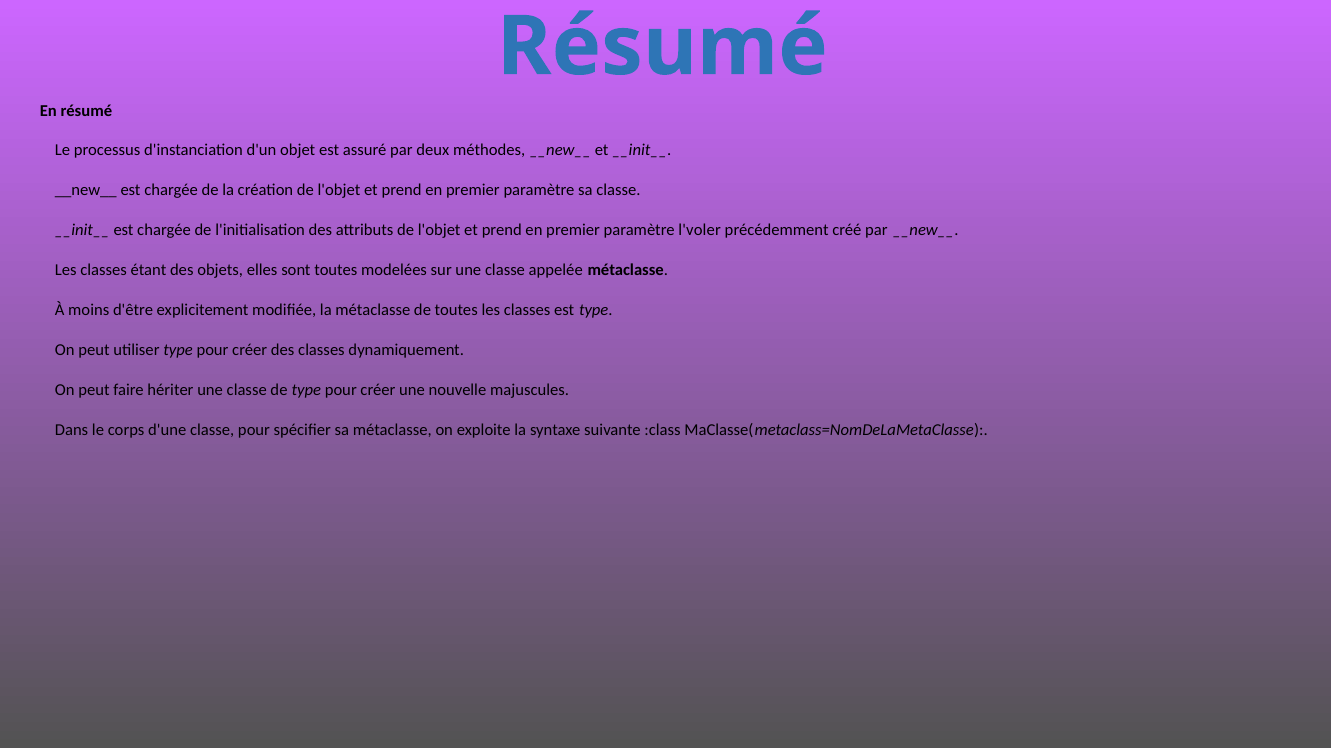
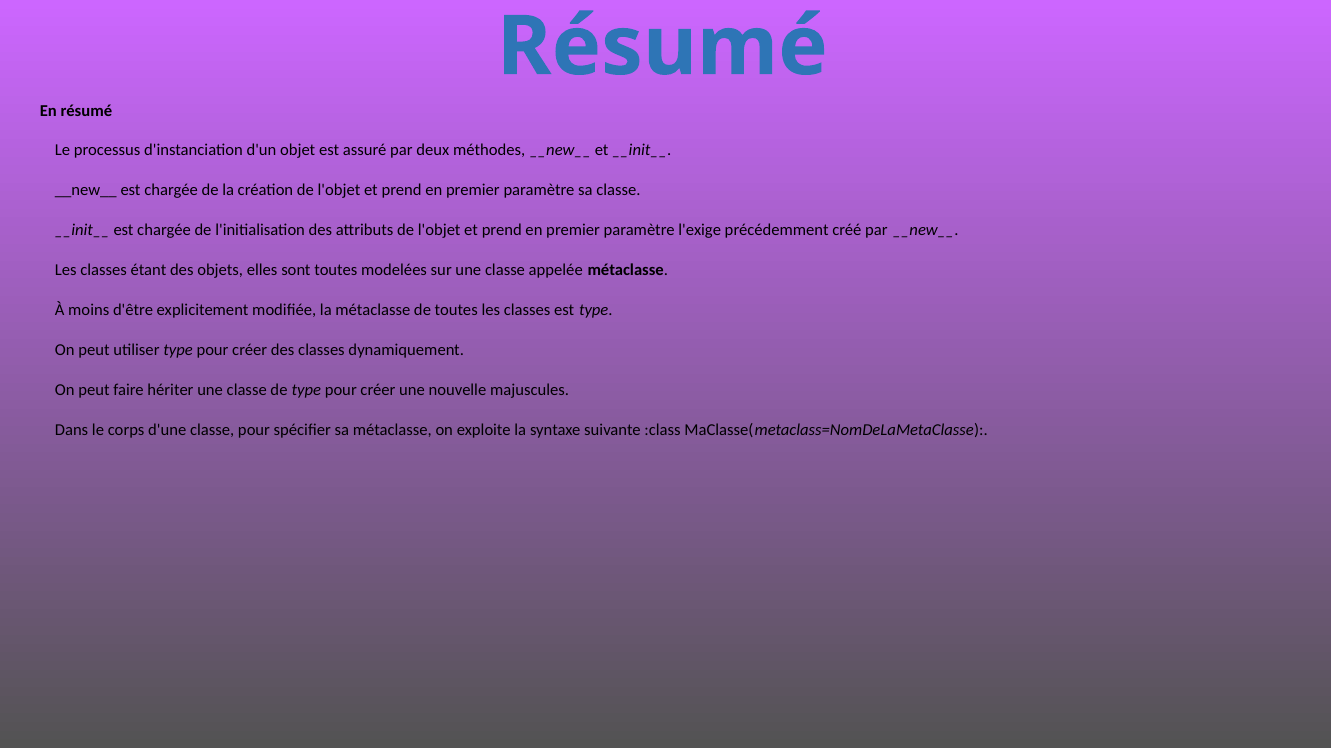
l'voler: l'voler -> l'exige
